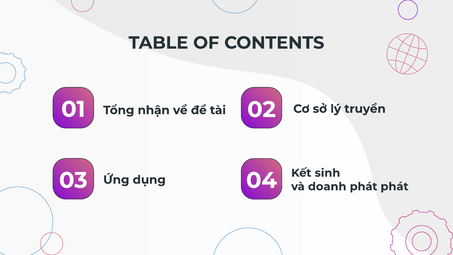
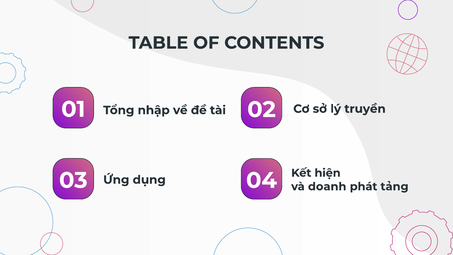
nhận: nhận -> nhập
sinh: sinh -> hiện
phát phát: phát -> tảng
